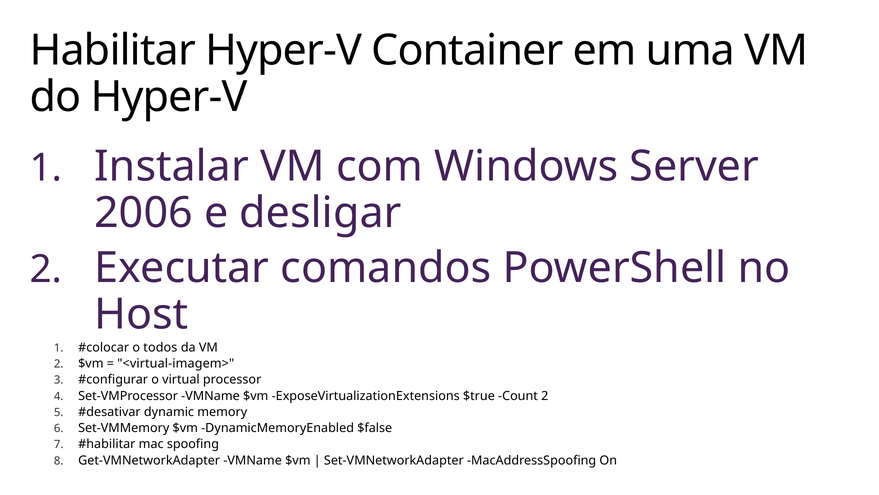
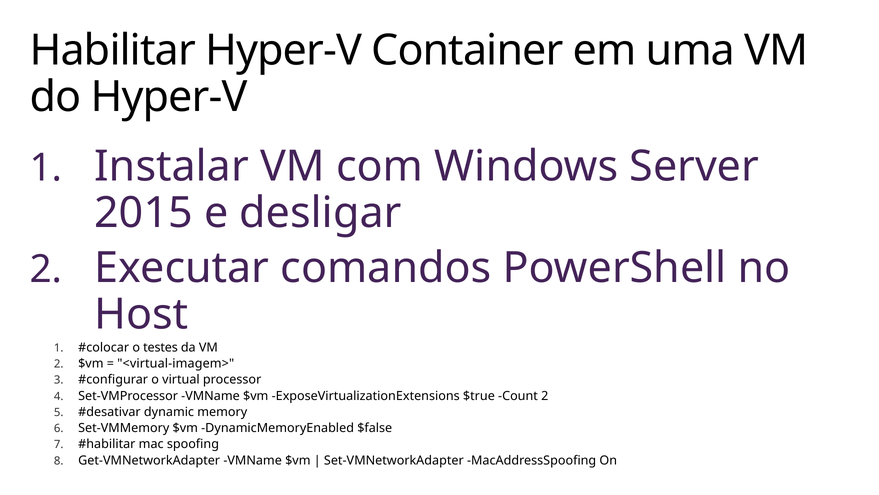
2006: 2006 -> 2015
todos: todos -> testes
